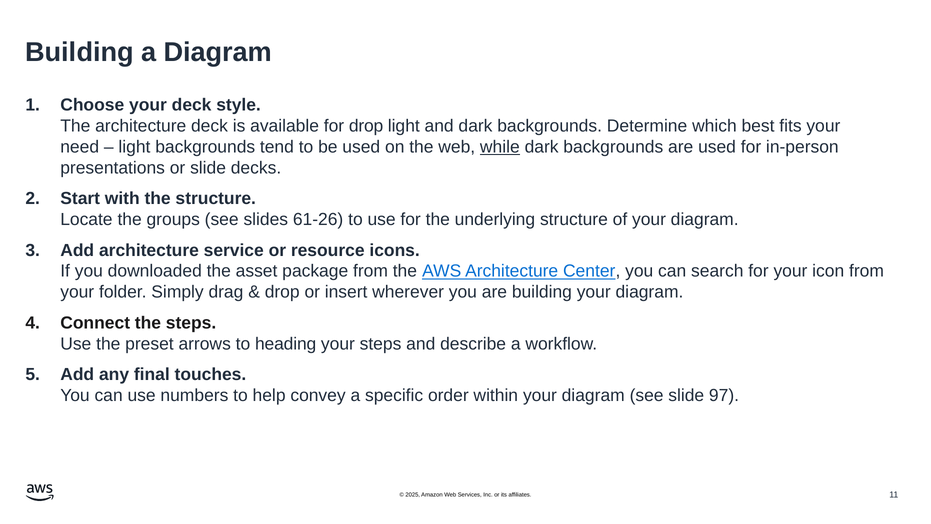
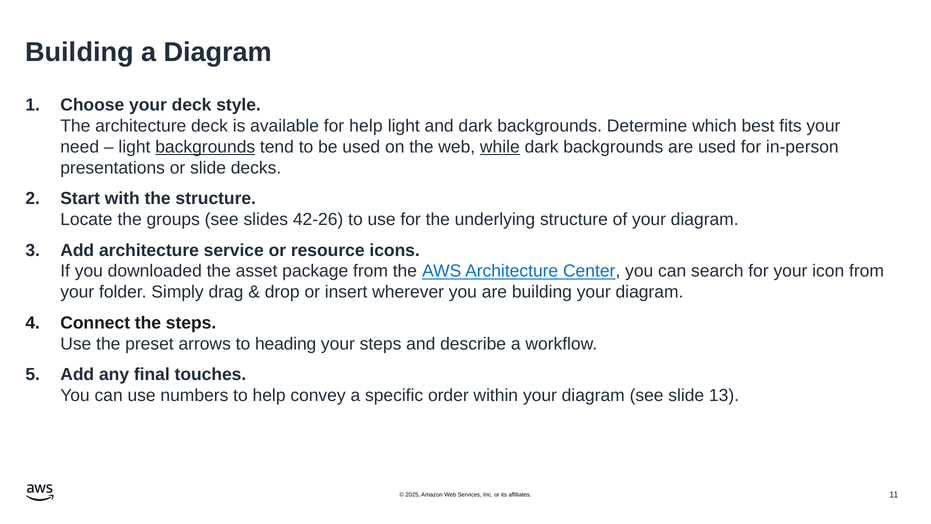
for drop: drop -> help
backgrounds at (205, 147) underline: none -> present
61-26: 61-26 -> 42-26
97: 97 -> 13
